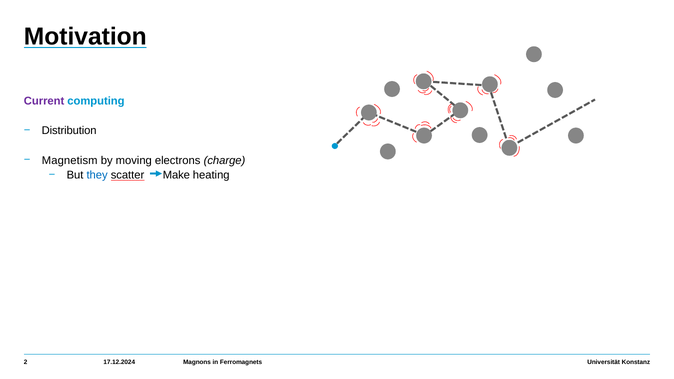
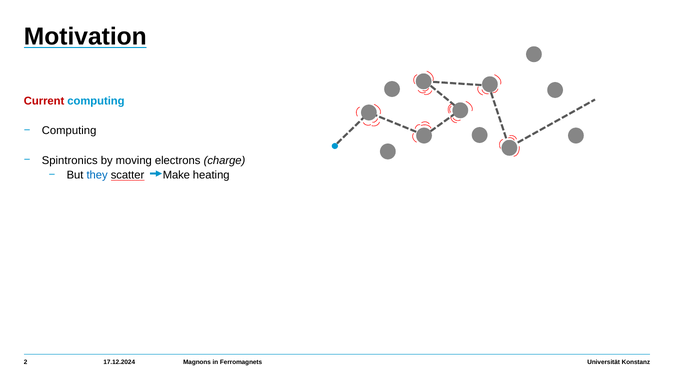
Current colour: purple -> red
Distribution at (69, 131): Distribution -> Computing
Magnetism: Magnetism -> Spintronics
